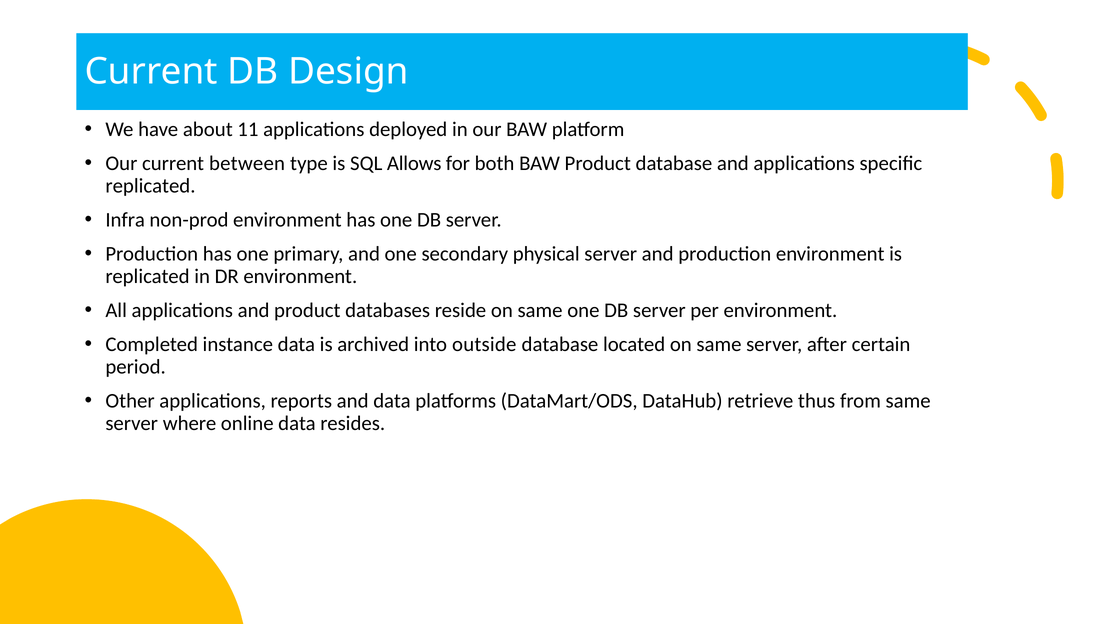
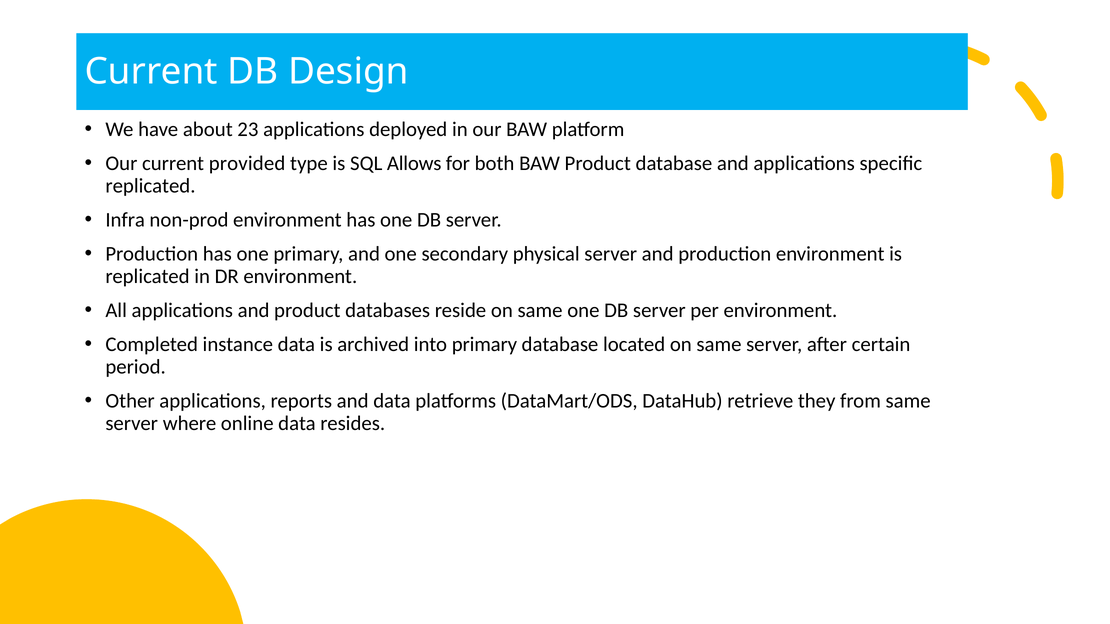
11: 11 -> 23
between: between -> provided
into outside: outside -> primary
thus: thus -> they
